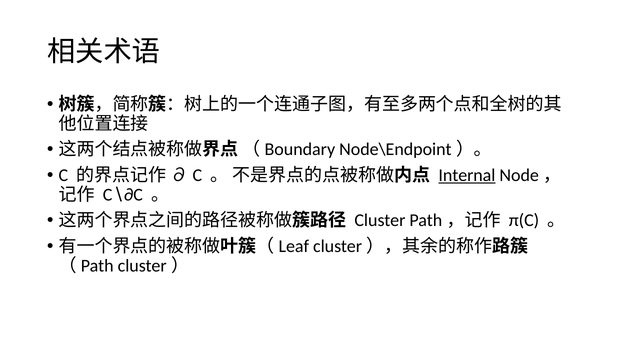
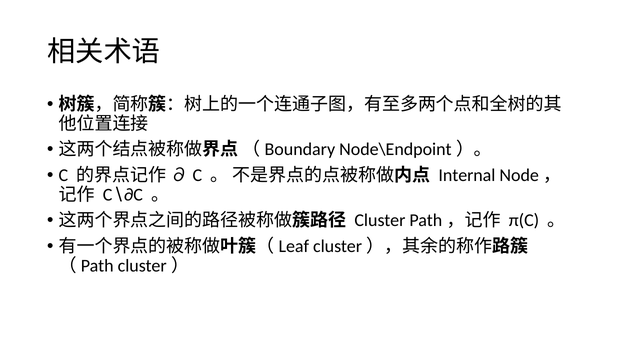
Internal underline: present -> none
